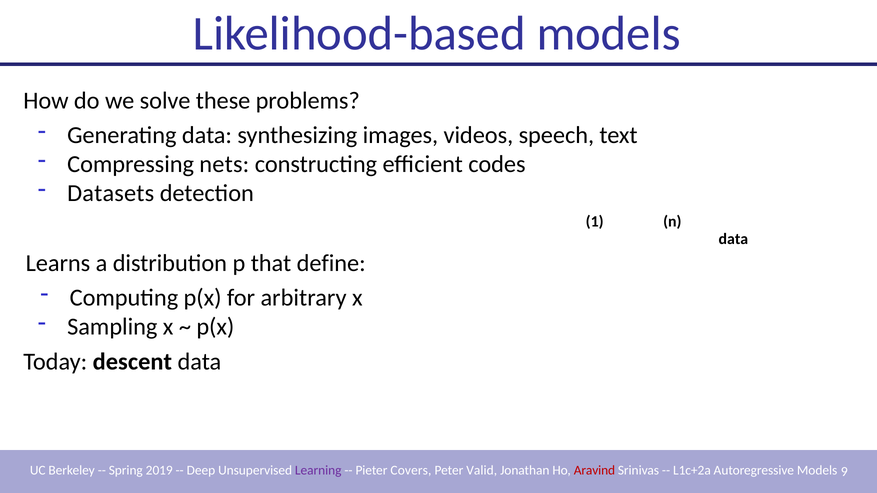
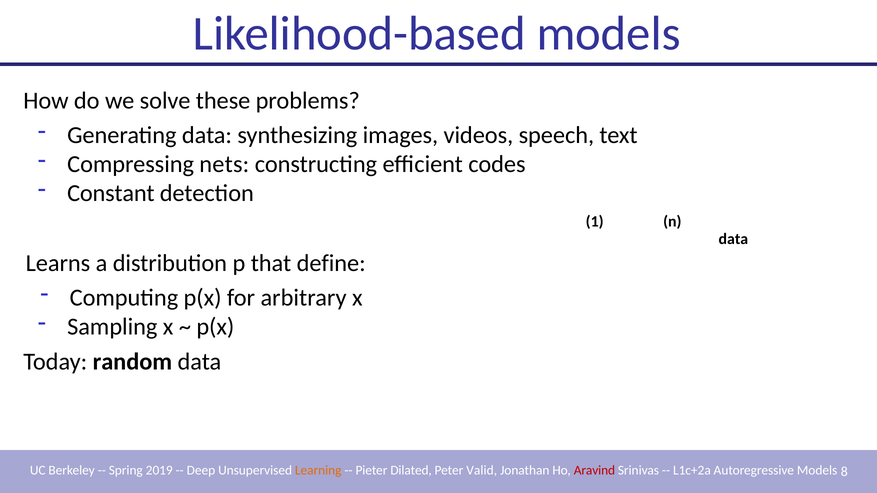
Datasets: Datasets -> Constant
descent: descent -> random
Learning colour: purple -> orange
Covers: Covers -> Dilated
9: 9 -> 8
